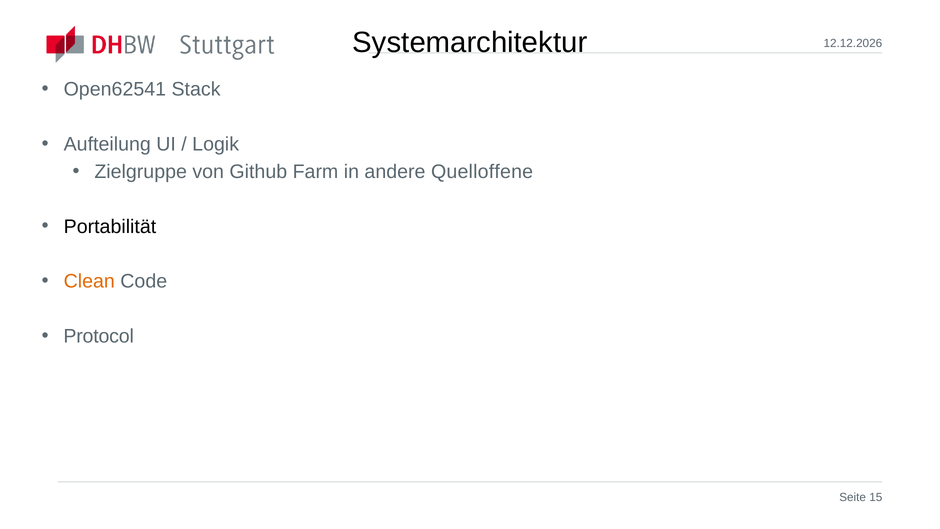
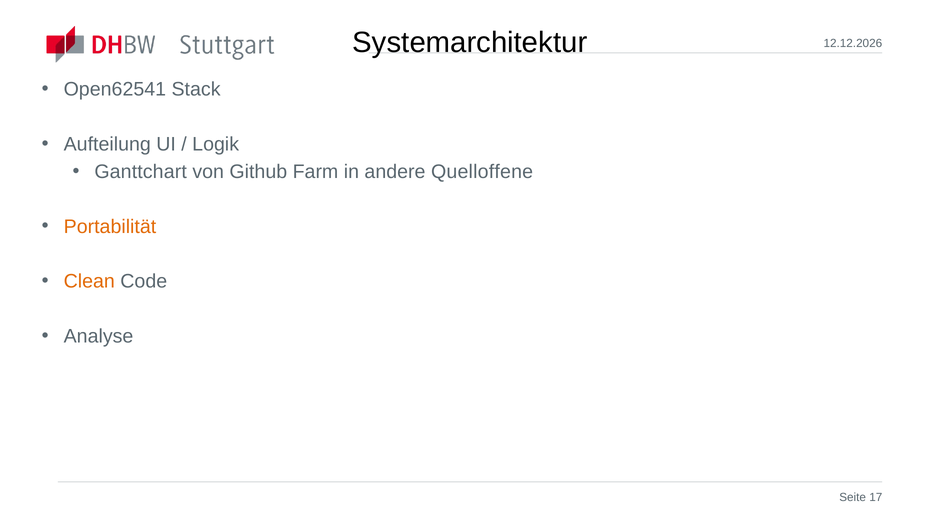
Zielgruppe: Zielgruppe -> Ganttchart
Portabilität colour: black -> orange
Protocol: Protocol -> Analyse
15: 15 -> 17
